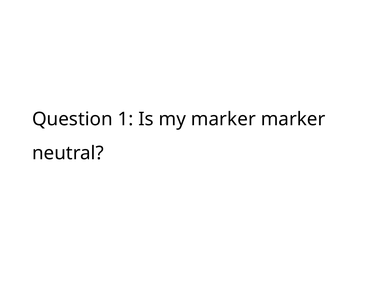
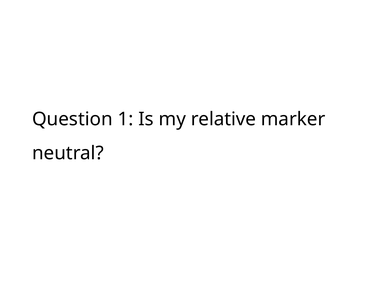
my marker: marker -> relative
